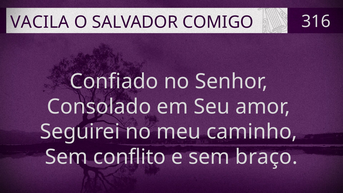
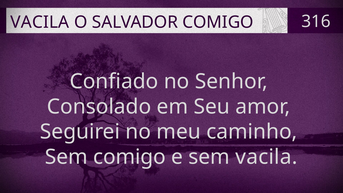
Sem conflito: conflito -> comigo
sem braço: braço -> vacila
